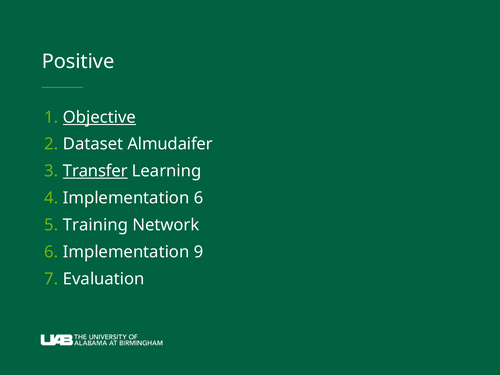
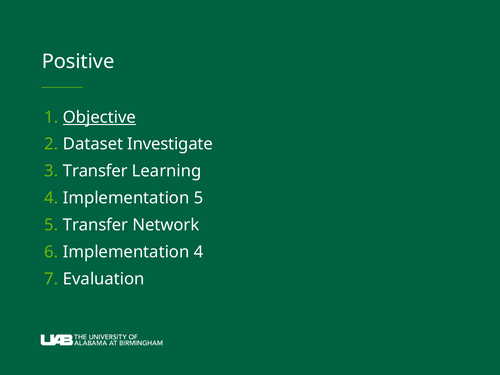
Almudaifer: Almudaifer -> Investigate
Transfer at (95, 171) underline: present -> none
Implementation 6: 6 -> 5
Training at (95, 225): Training -> Transfer
Implementation 9: 9 -> 4
